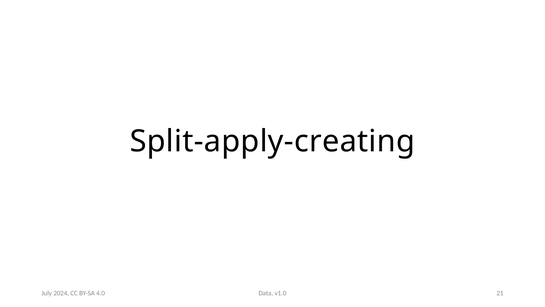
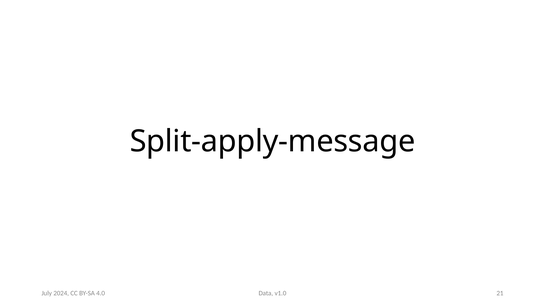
Split-apply-creating: Split-apply-creating -> Split-apply-message
